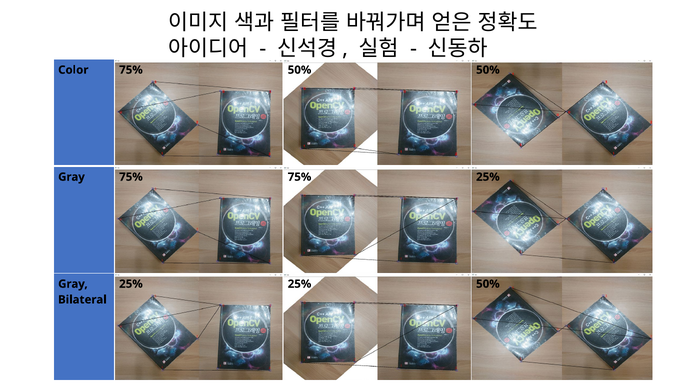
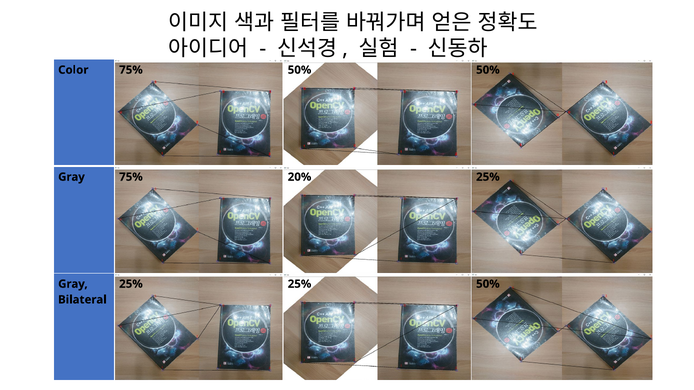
75% 75%: 75% -> 20%
